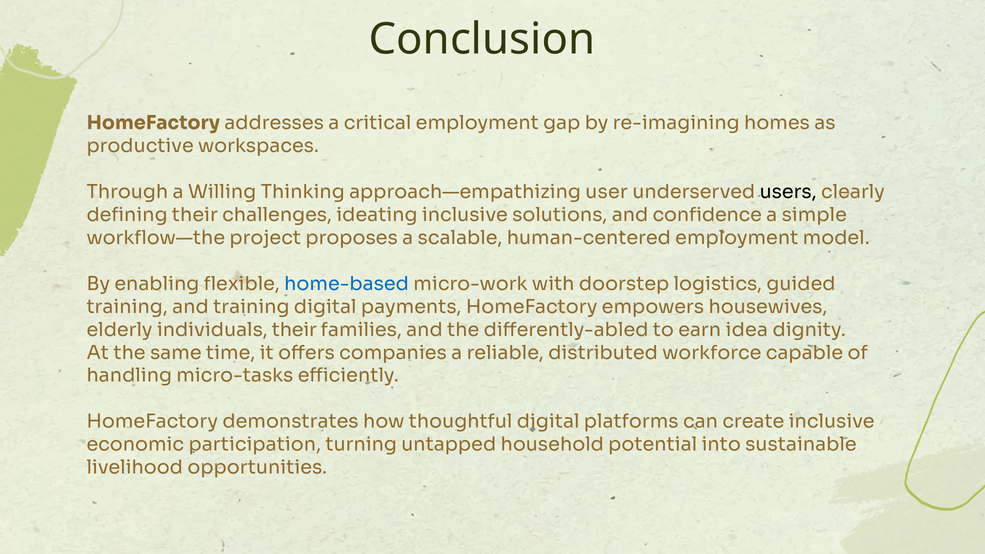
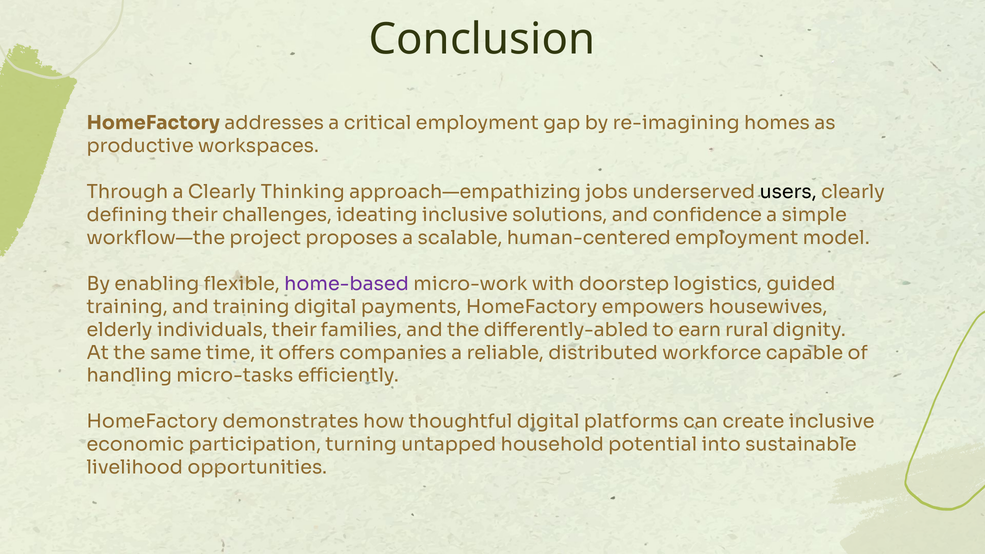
a Willing: Willing -> Clearly
user: user -> jobs
home-based colour: blue -> purple
idea: idea -> rural
